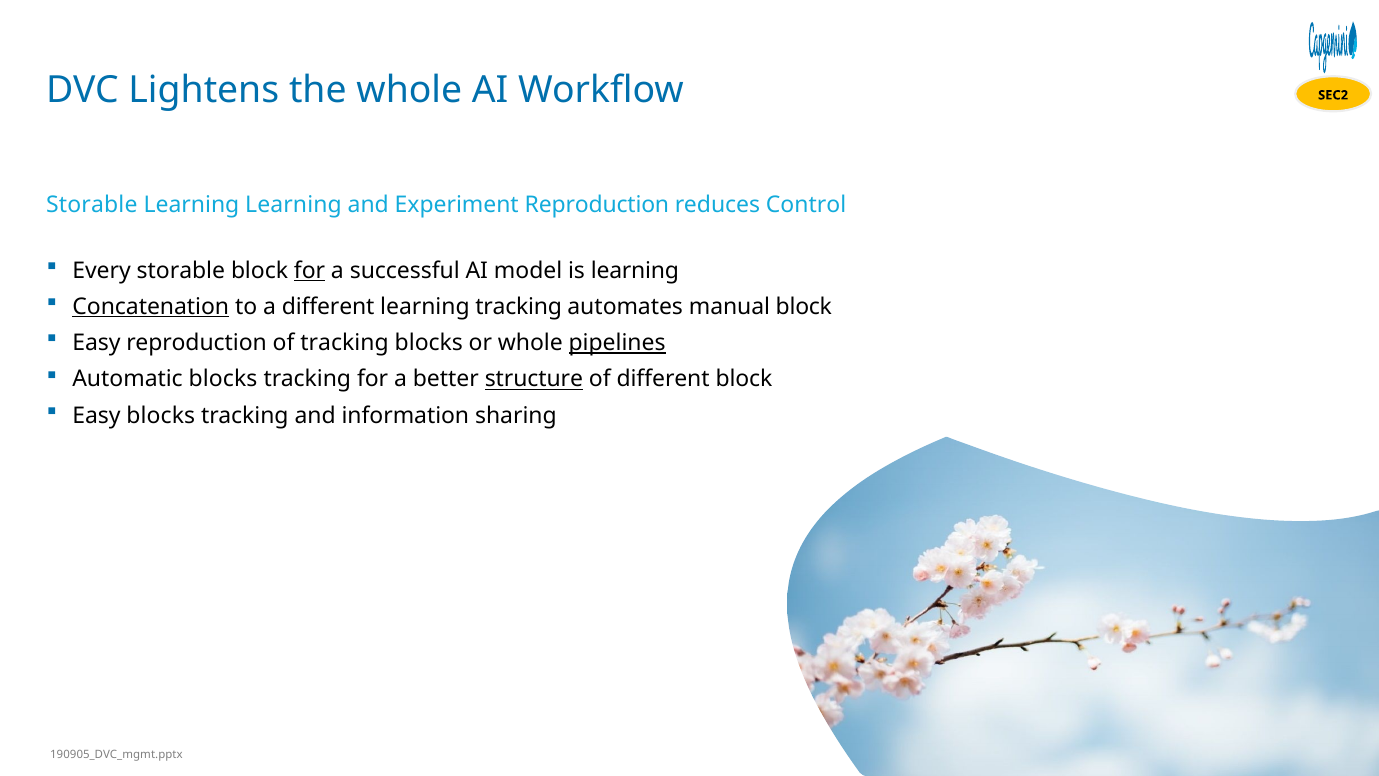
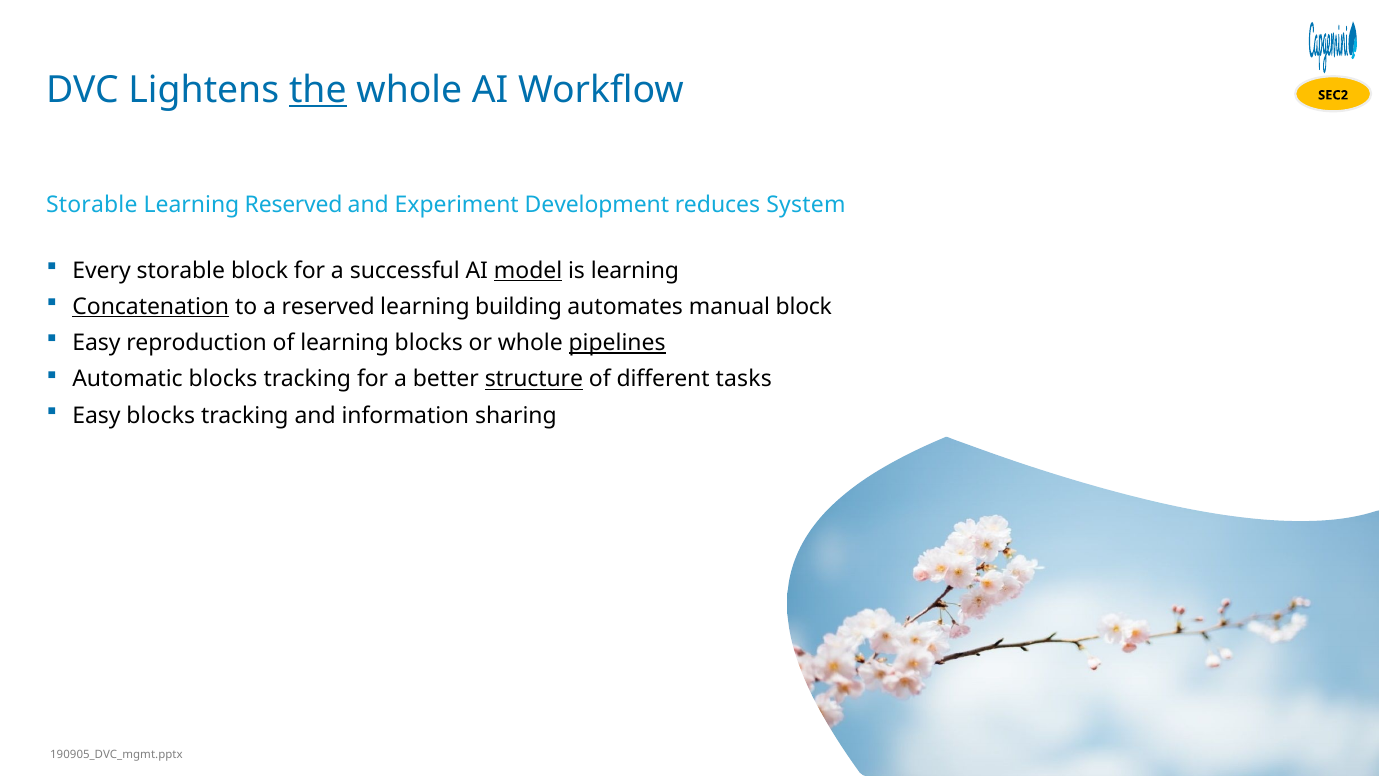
the underline: none -> present
Learning Learning: Learning -> Reserved
Experiment Reproduction: Reproduction -> Development
Control: Control -> System
for at (310, 271) underline: present -> none
model underline: none -> present
a different: different -> reserved
learning tracking: tracking -> building
of tracking: tracking -> learning
different block: block -> tasks
